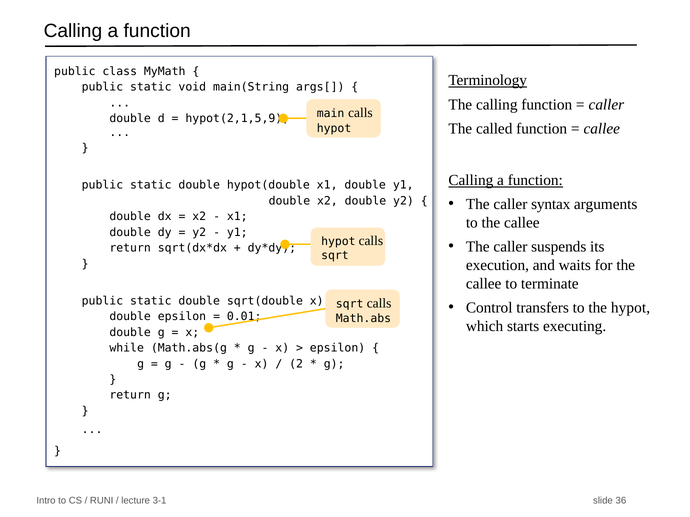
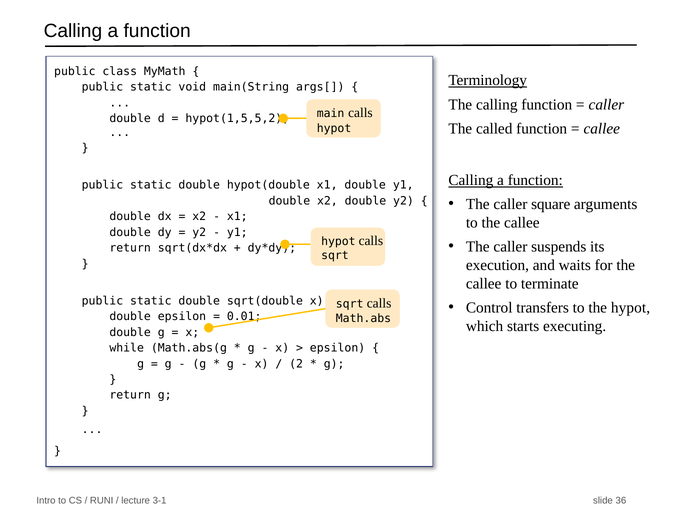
hypot(2,1,5,9: hypot(2,1,5,9 -> hypot(1,5,5,2
syntax: syntax -> square
